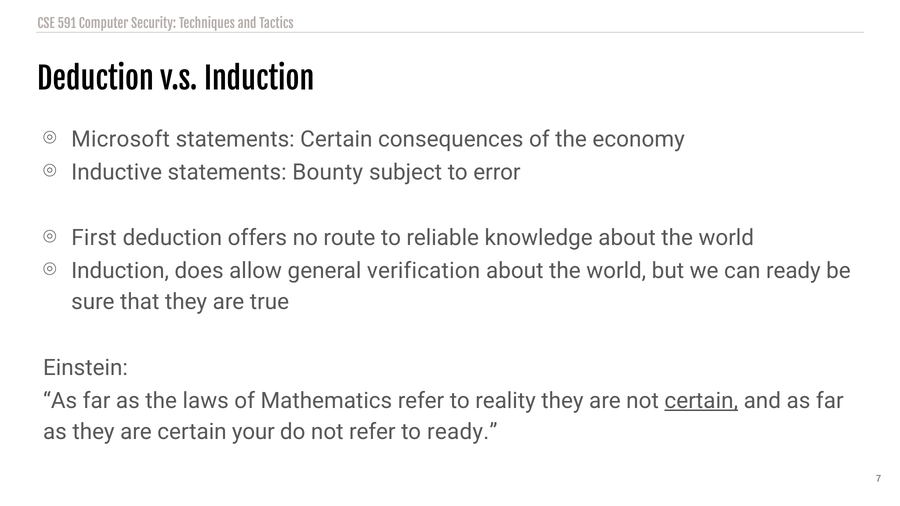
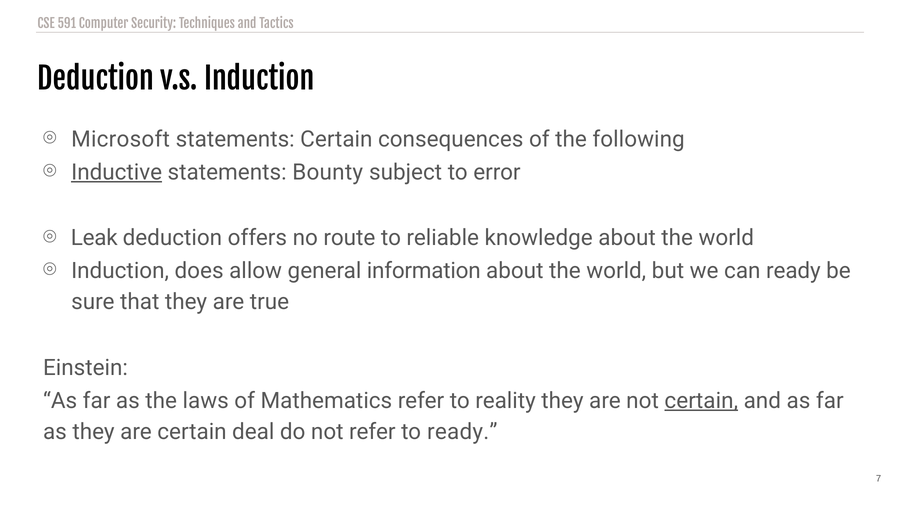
economy: economy -> following
Inductive underline: none -> present
First: First -> Leak
verification: verification -> information
your: your -> deal
